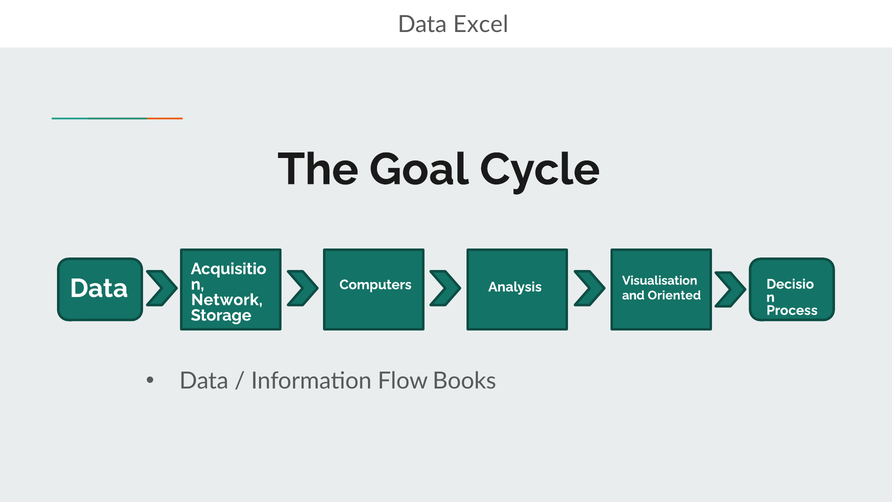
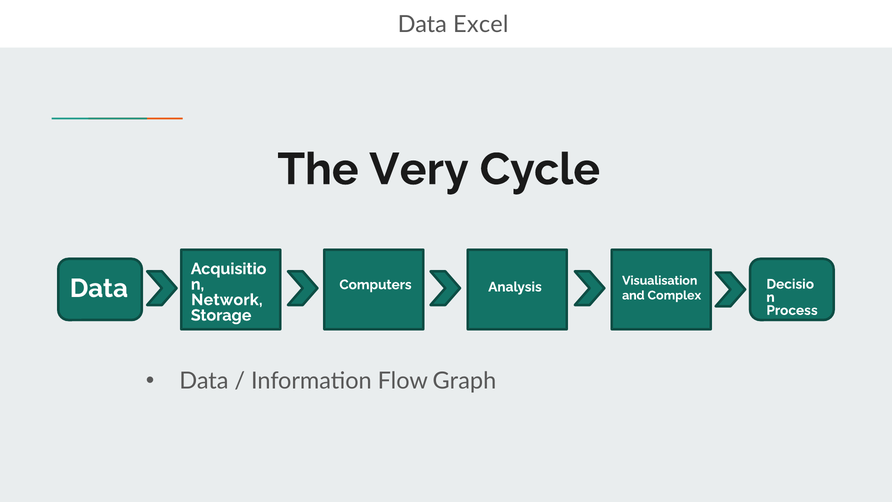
Goal: Goal -> Very
Oriented: Oriented -> Complex
Books: Books -> Graph
